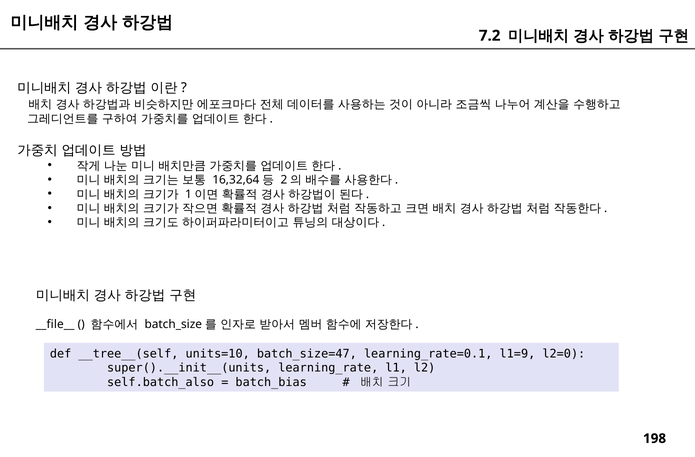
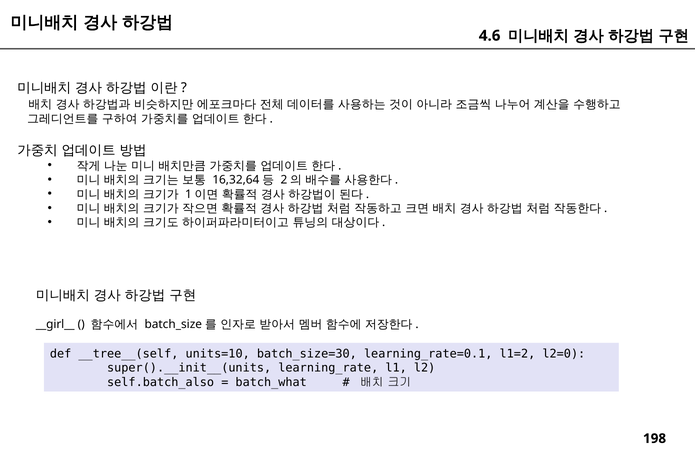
7.2: 7.2 -> 4.6
__file__: __file__ -> __girl__
batch_size=47: batch_size=47 -> batch_size=30
l1=9: l1=9 -> l1=2
batch_bias: batch_bias -> batch_what
